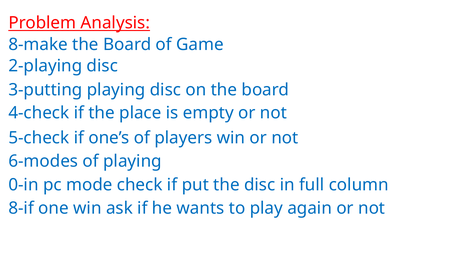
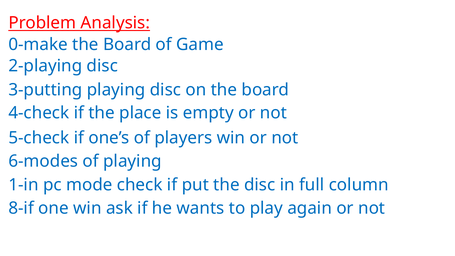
8-make: 8-make -> 0-make
0-in: 0-in -> 1-in
